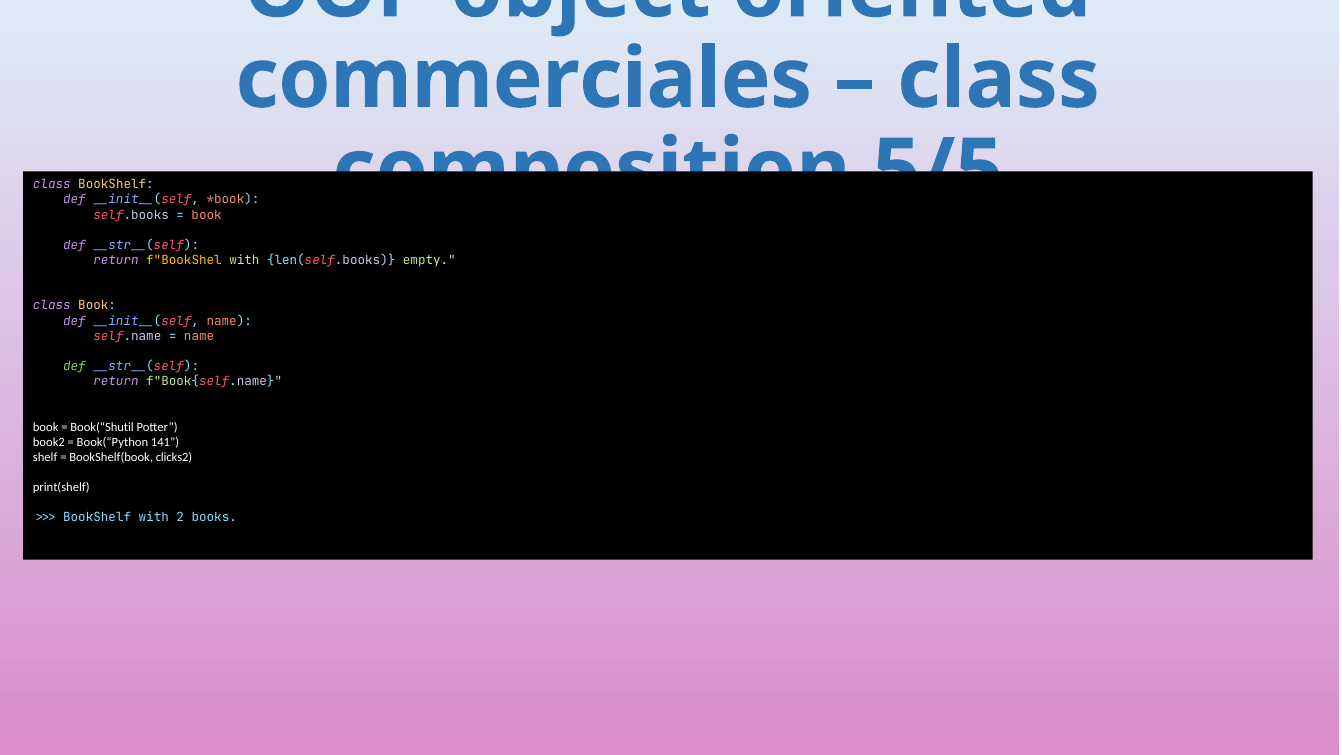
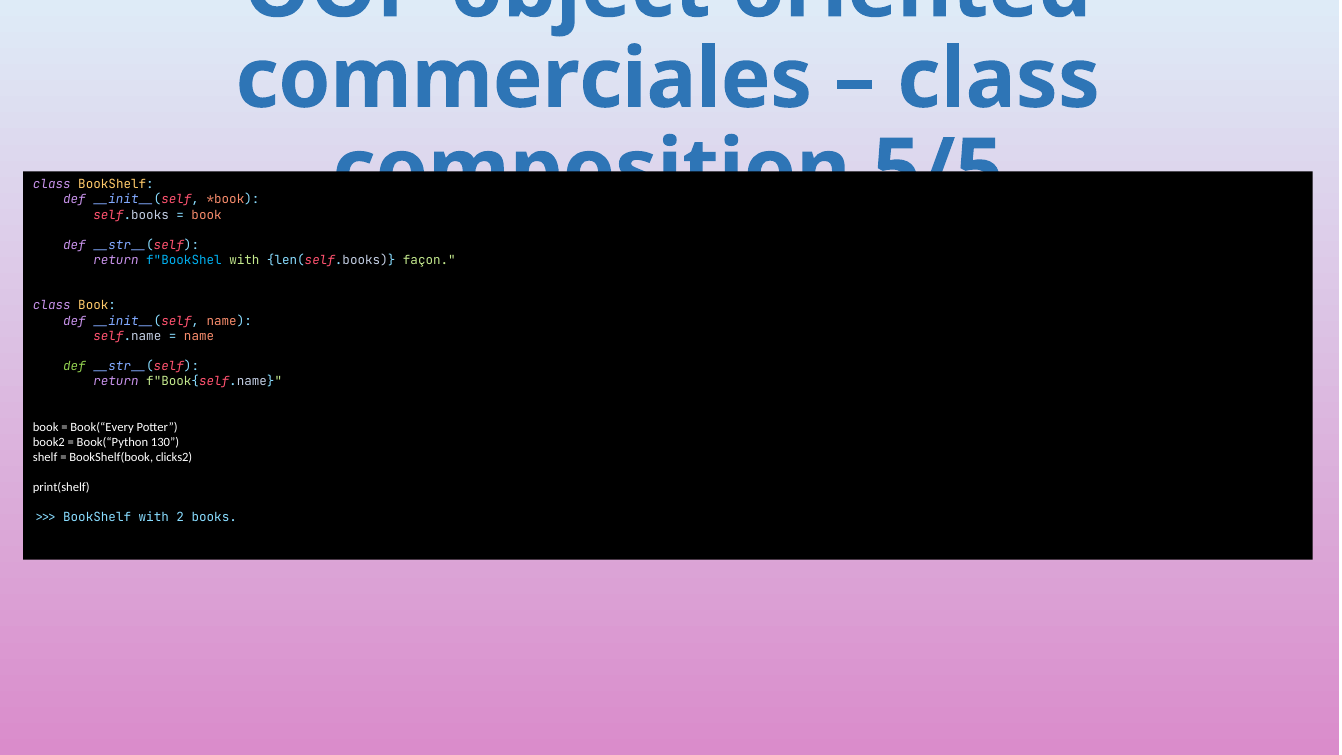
f"BookShel colour: yellow -> light blue
empty: empty -> façon
Book(“Shutil: Book(“Shutil -> Book(“Every
141: 141 -> 130
